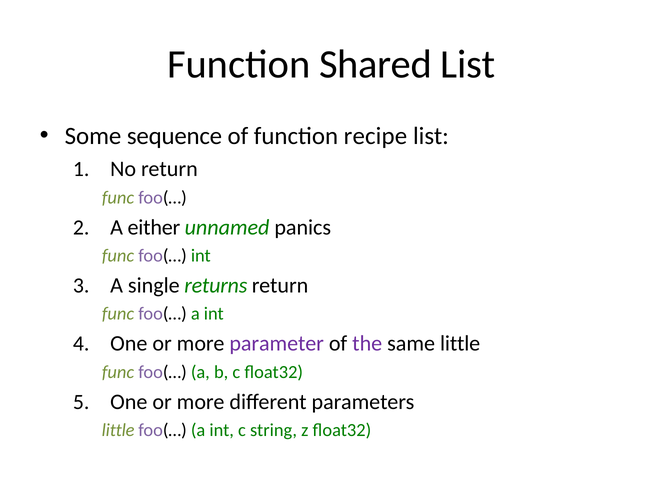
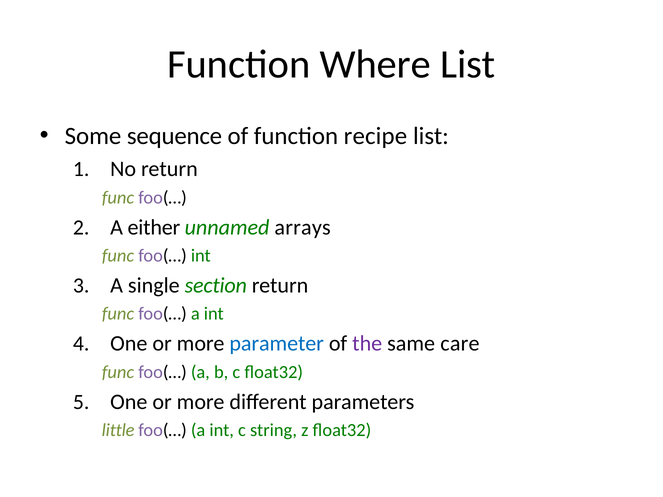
Shared: Shared -> Where
panics: panics -> arrays
returns: returns -> section
parameter colour: purple -> blue
same little: little -> care
